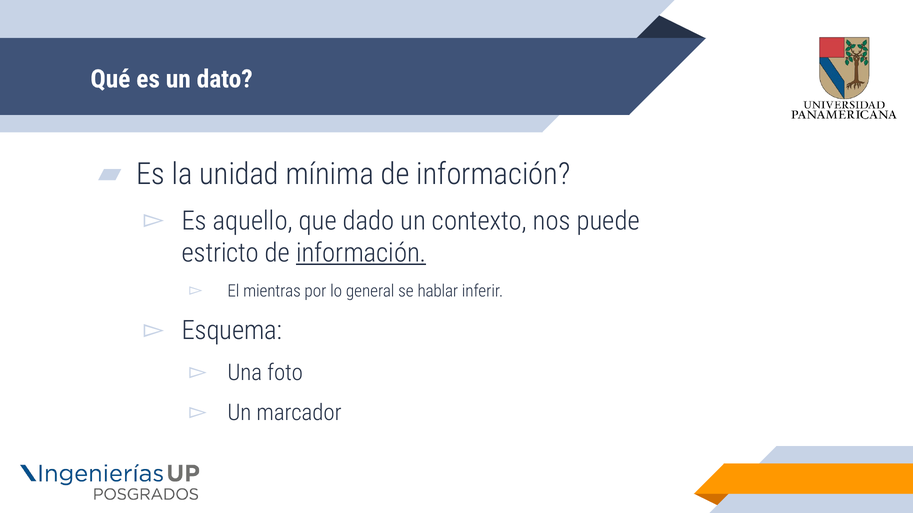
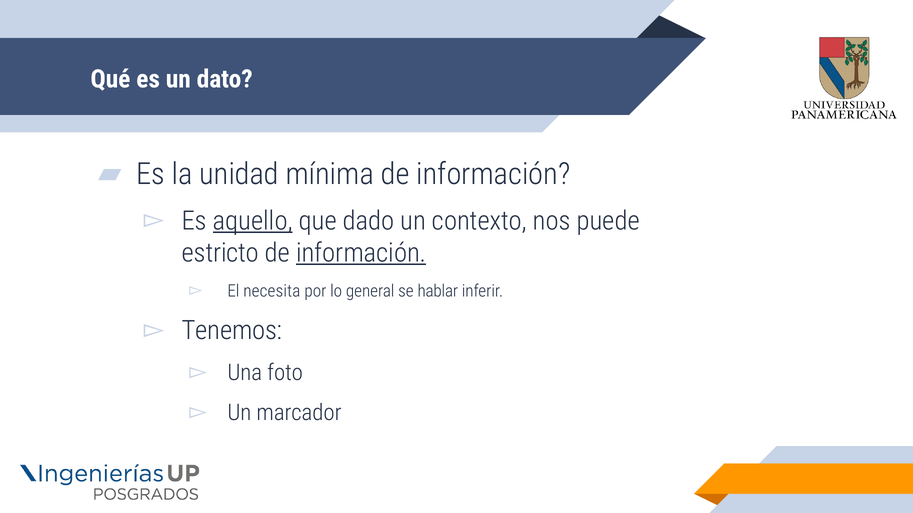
aquello underline: none -> present
mientras: mientras -> necesita
Esquema: Esquema -> Tenemos
